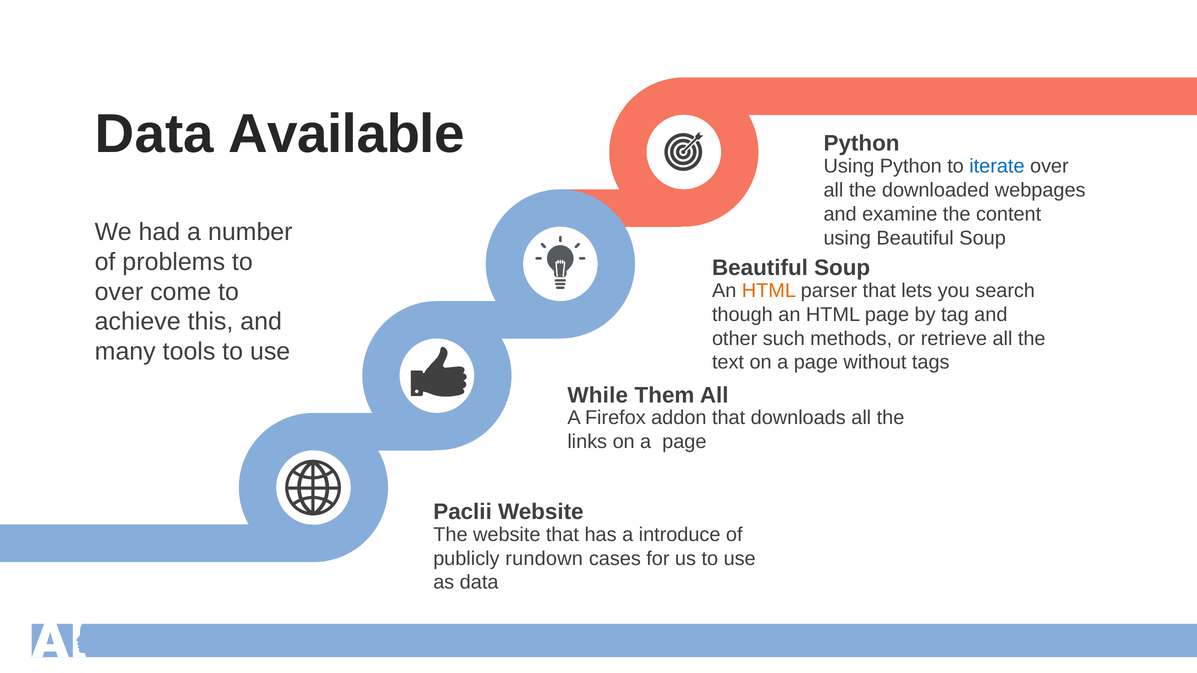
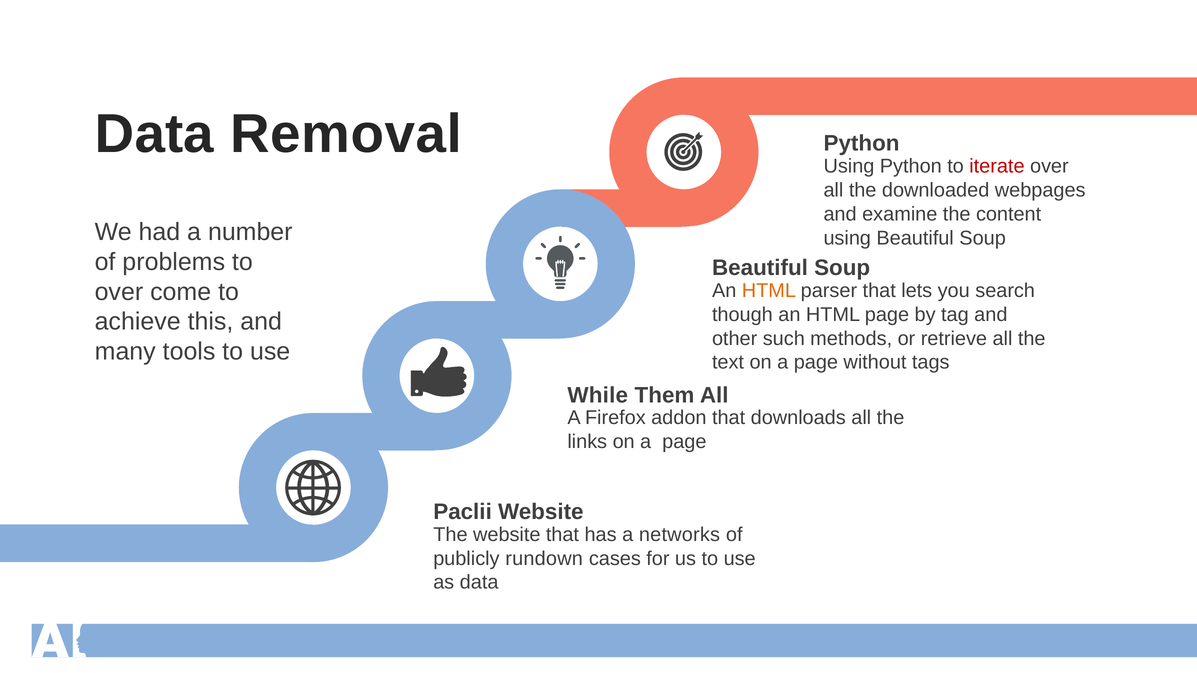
Available: Available -> Removal
iterate colour: blue -> red
introduce: introduce -> networks
